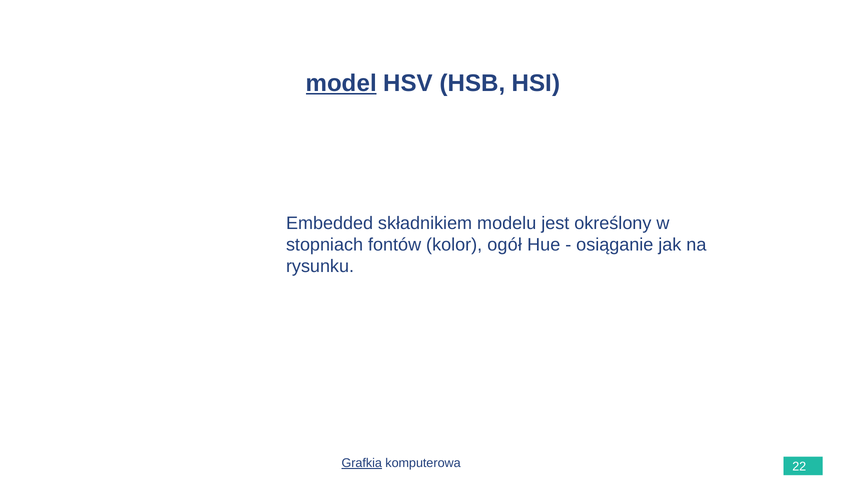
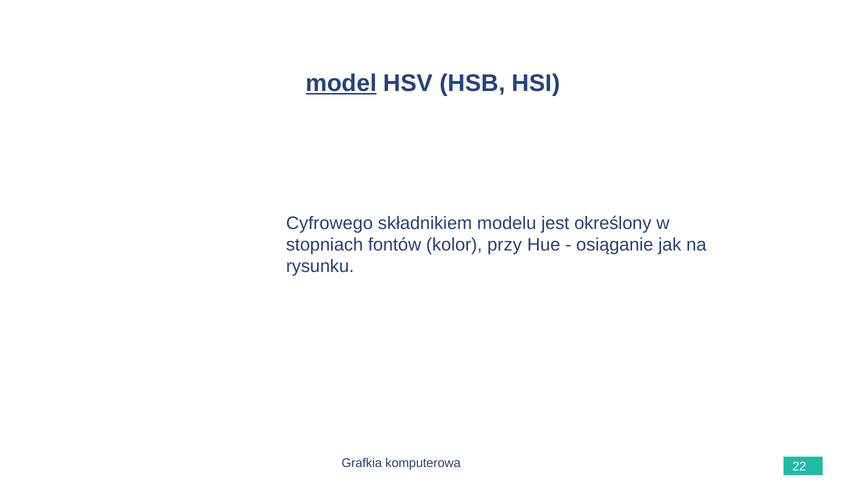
Embedded: Embedded -> Cyfrowego
ogół: ogół -> przy
Grafkia underline: present -> none
